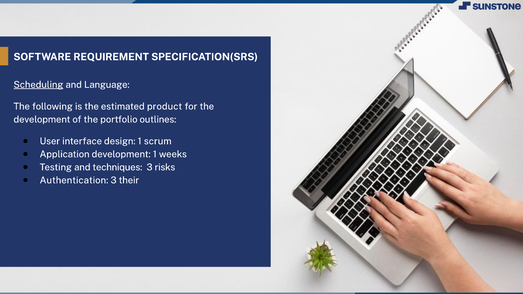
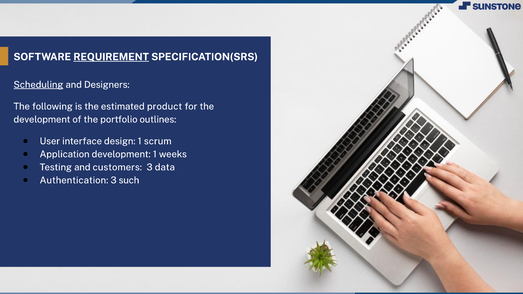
REQUIREMENT underline: none -> present
Language: Language -> Designers
techniques: techniques -> customers
risks: risks -> data
their: their -> such
